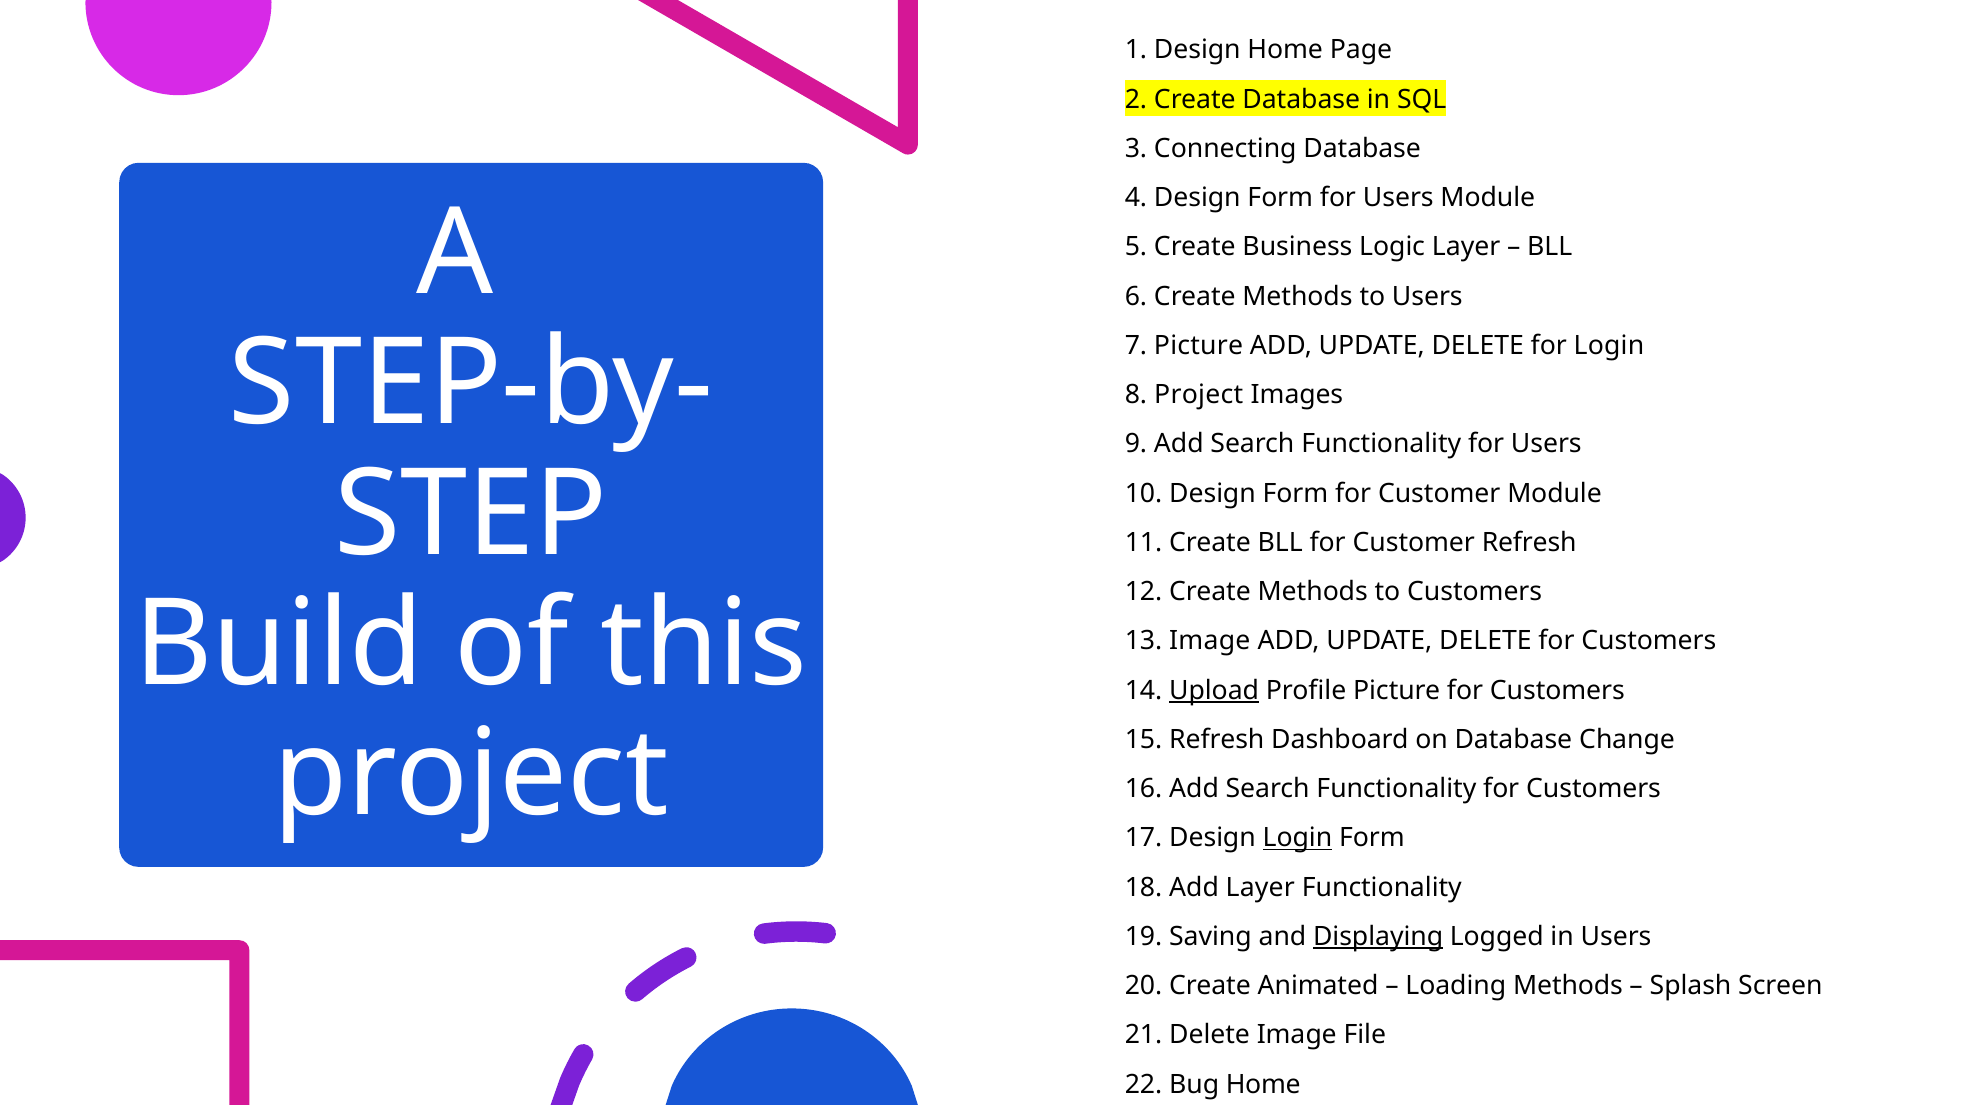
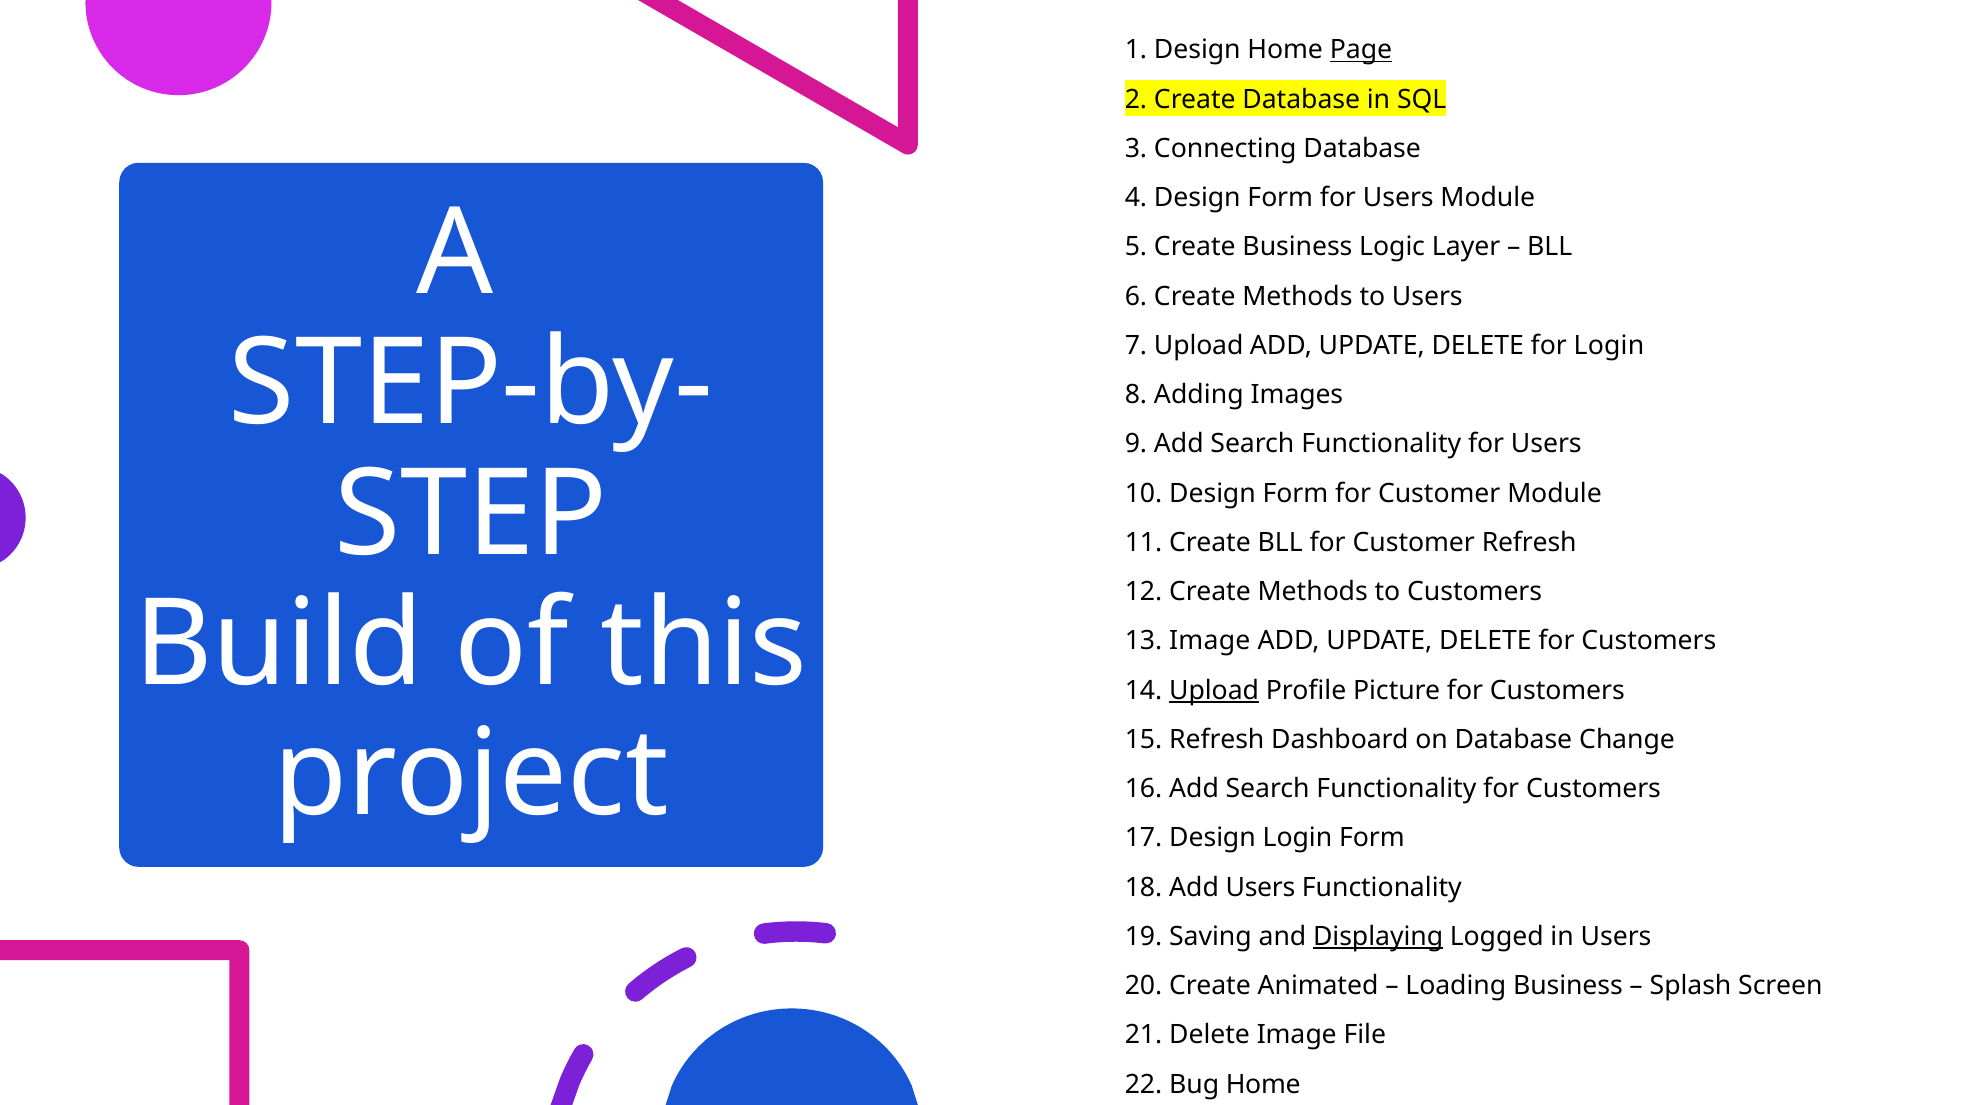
Page underline: none -> present
7 Picture: Picture -> Upload
8 Project: Project -> Adding
Login at (1297, 838) underline: present -> none
Add Layer: Layer -> Users
Loading Methods: Methods -> Business
